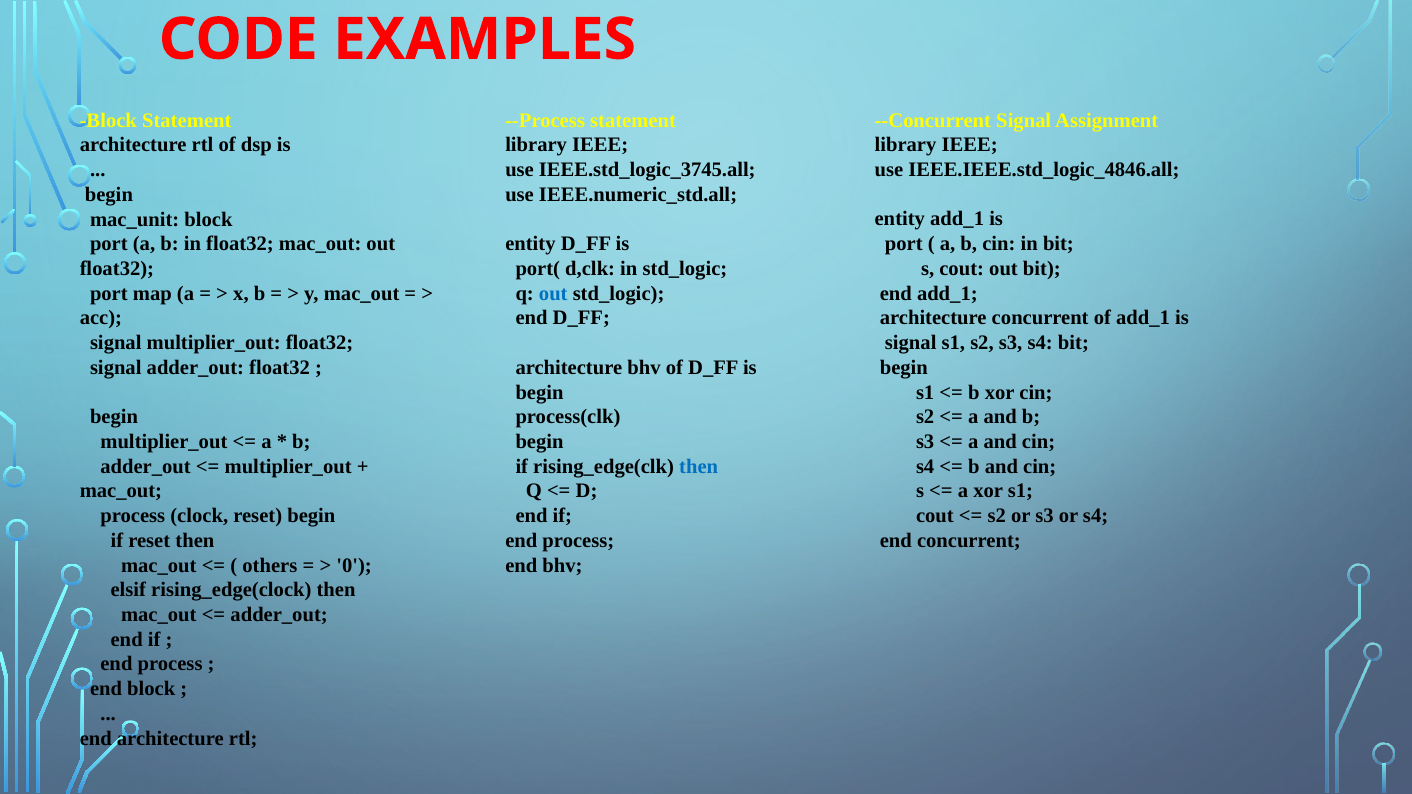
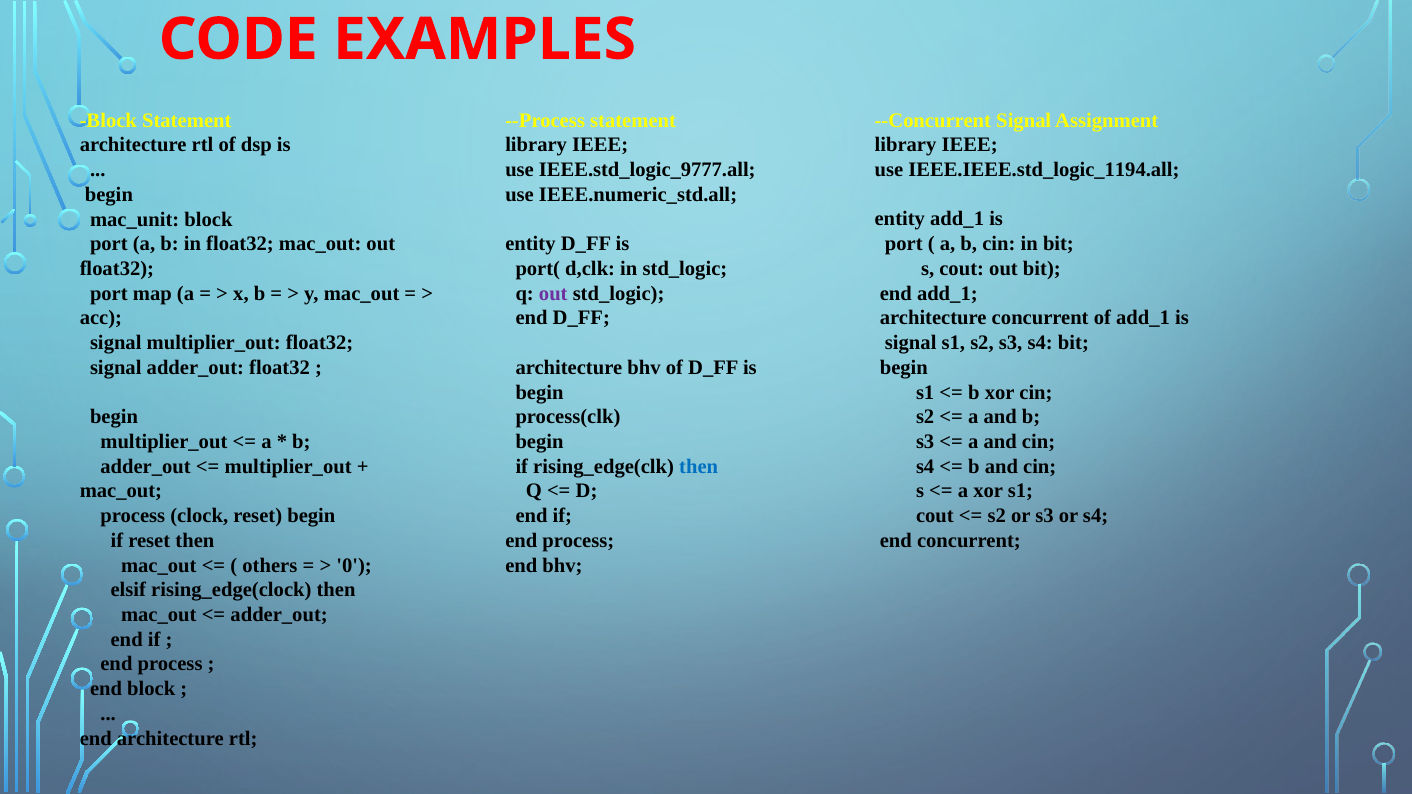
IEEE.std_logic_3745.all: IEEE.std_logic_3745.all -> IEEE.std_logic_9777.all
IEEE.IEEE.std_logic_4846.all: IEEE.IEEE.std_logic_4846.all -> IEEE.IEEE.std_logic_1194.all
out at (553, 293) colour: blue -> purple
